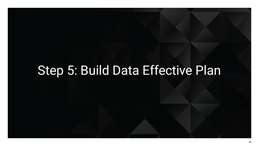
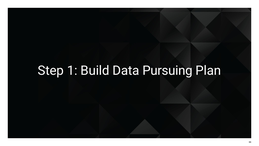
5: 5 -> 1
Effective: Effective -> Pursuing
